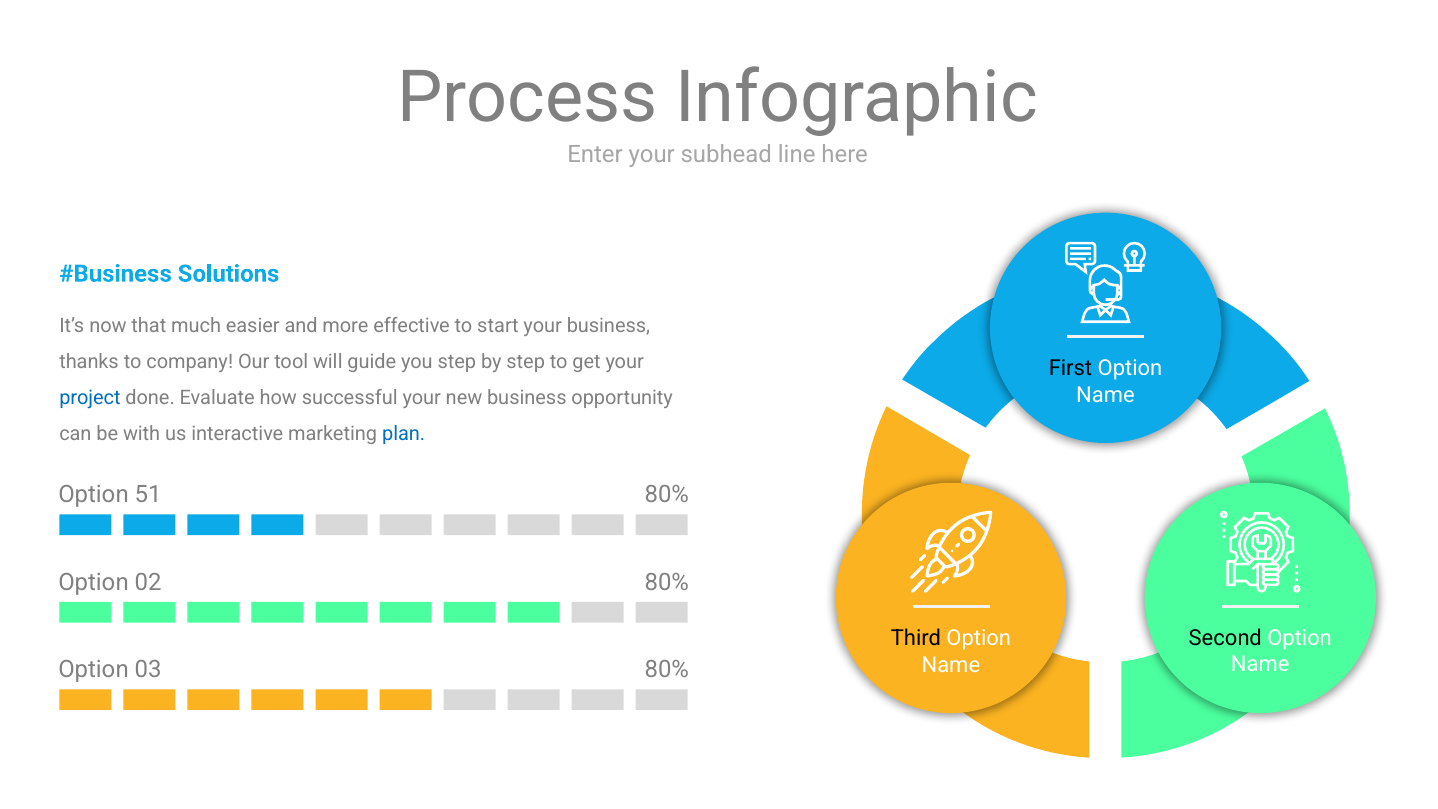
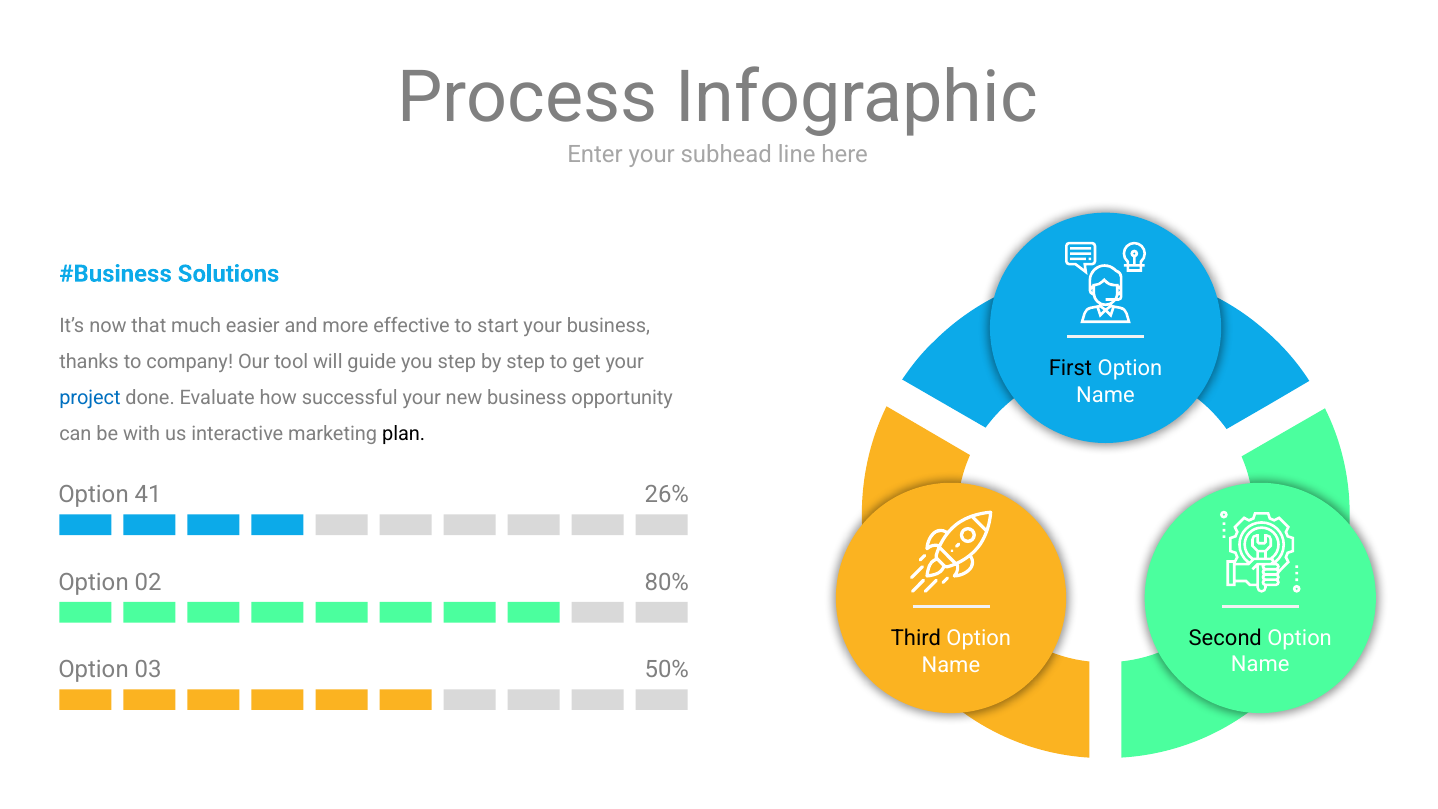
plan colour: blue -> black
51: 51 -> 41
80% at (667, 495): 80% -> 26%
80% at (667, 670): 80% -> 50%
